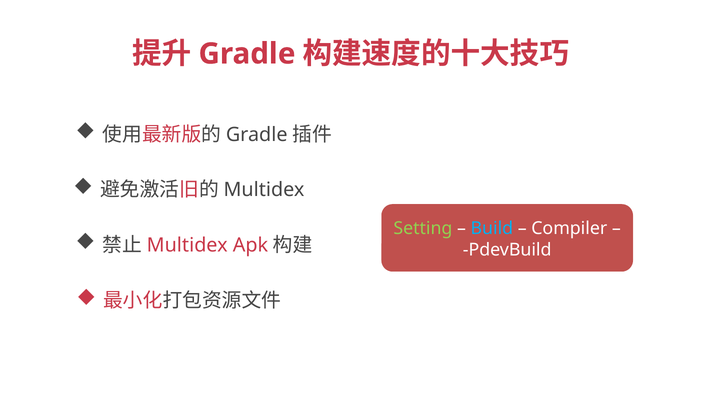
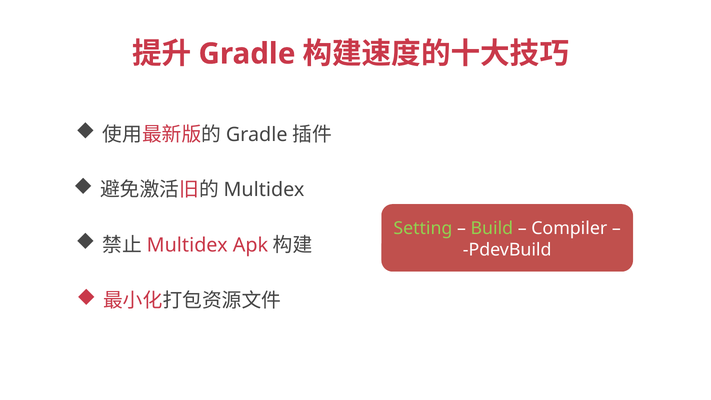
Build colour: light blue -> light green
